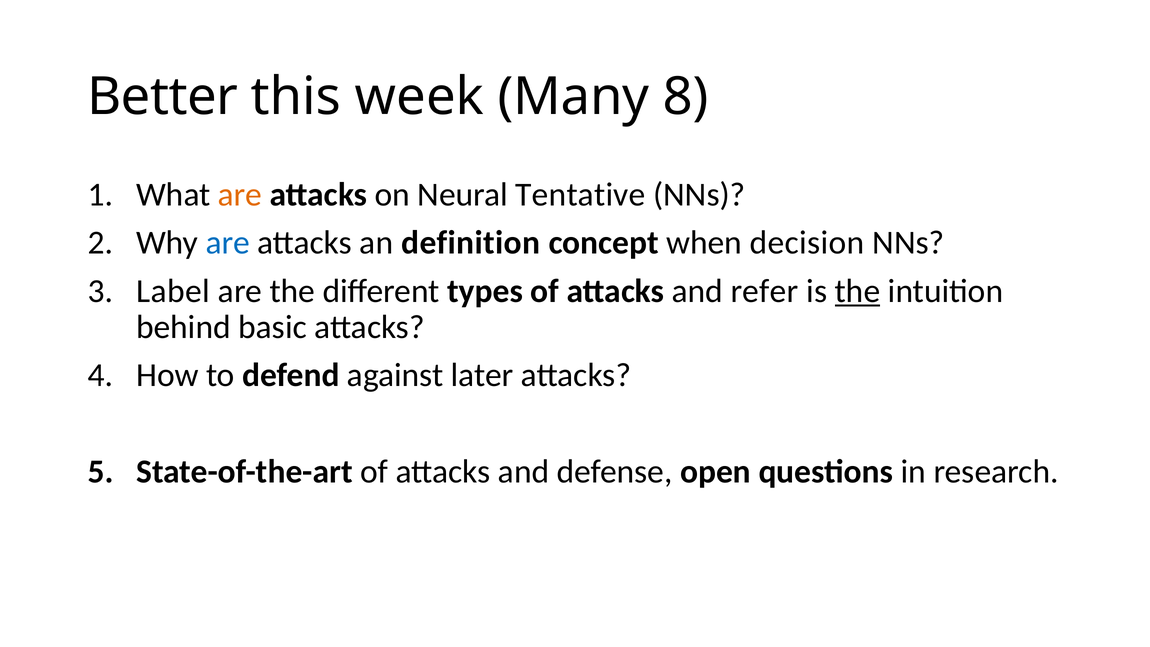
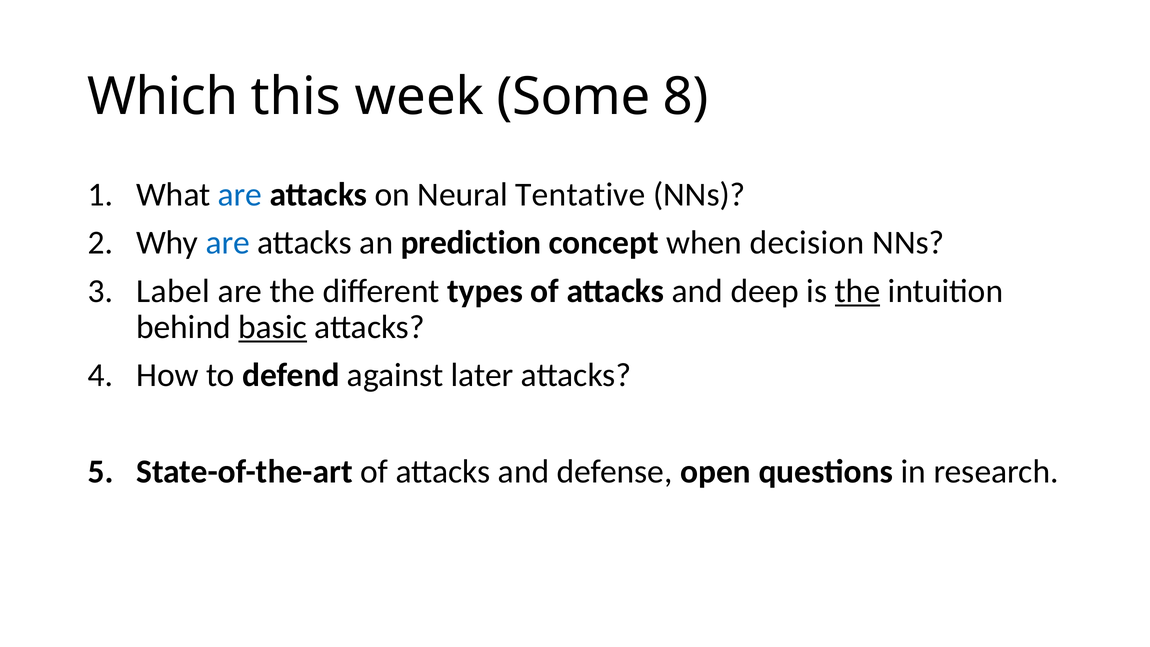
Better: Better -> Which
Many: Many -> Some
are at (240, 194) colour: orange -> blue
definition: definition -> prediction
refer: refer -> deep
basic underline: none -> present
